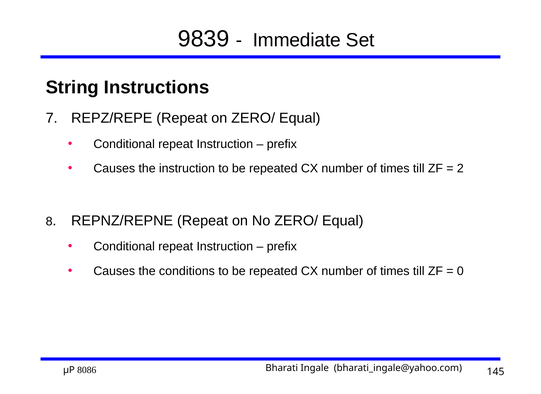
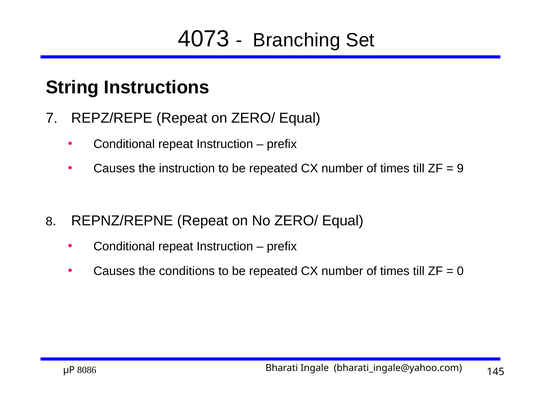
9839: 9839 -> 4073
Immediate: Immediate -> Branching
2: 2 -> 9
